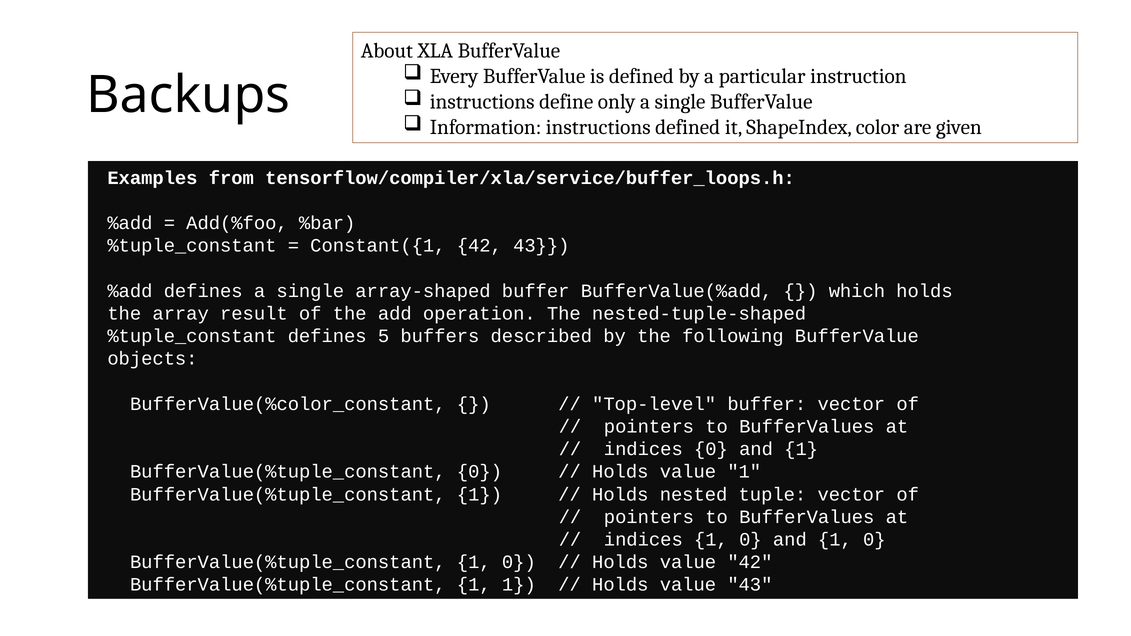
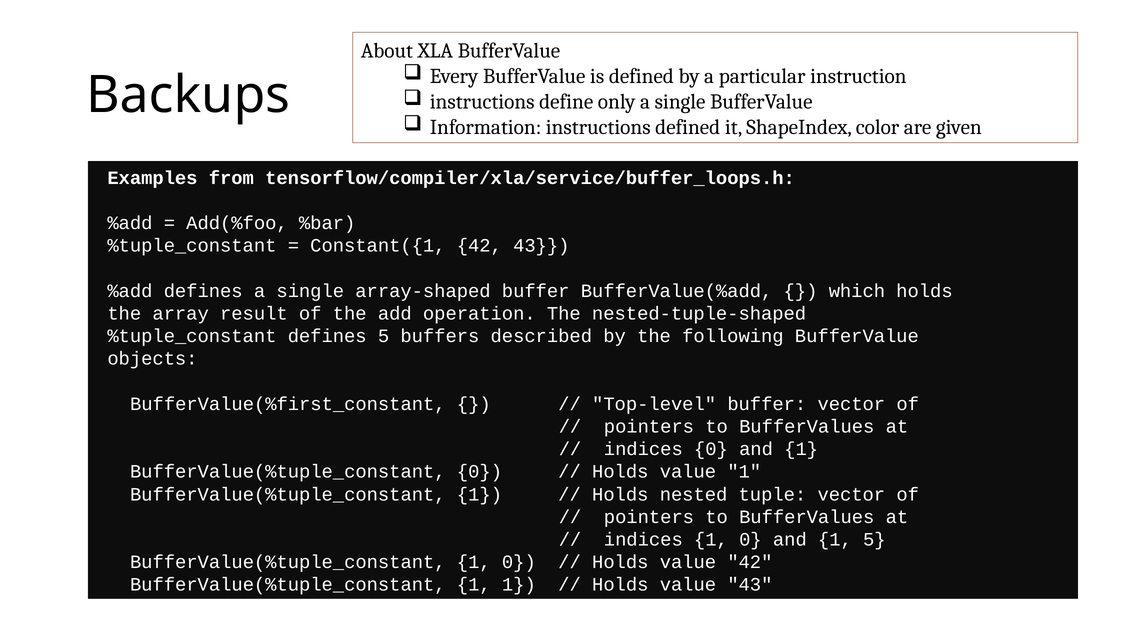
BufferValue(%color_constant: BufferValue(%color_constant -> BufferValue(%first_constant
and 1 0: 0 -> 5
